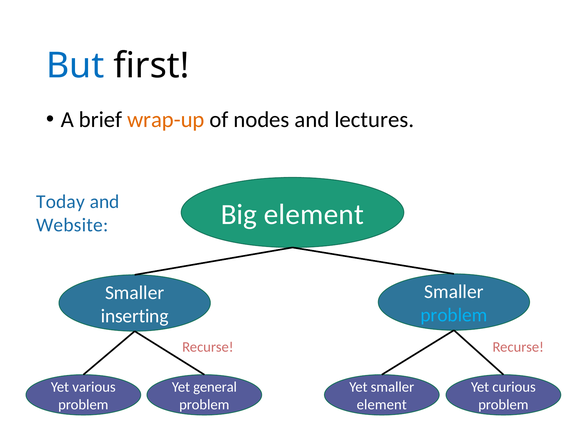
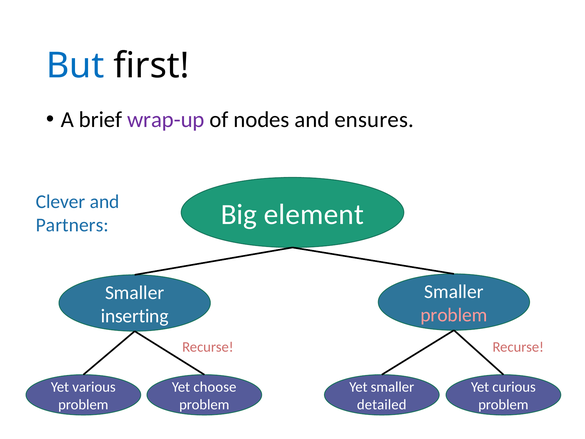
wrap-up colour: orange -> purple
lectures: lectures -> ensures
Today: Today -> Clever
Website: Website -> Partners
problem at (454, 315) colour: light blue -> pink
general: general -> choose
element at (382, 404): element -> detailed
